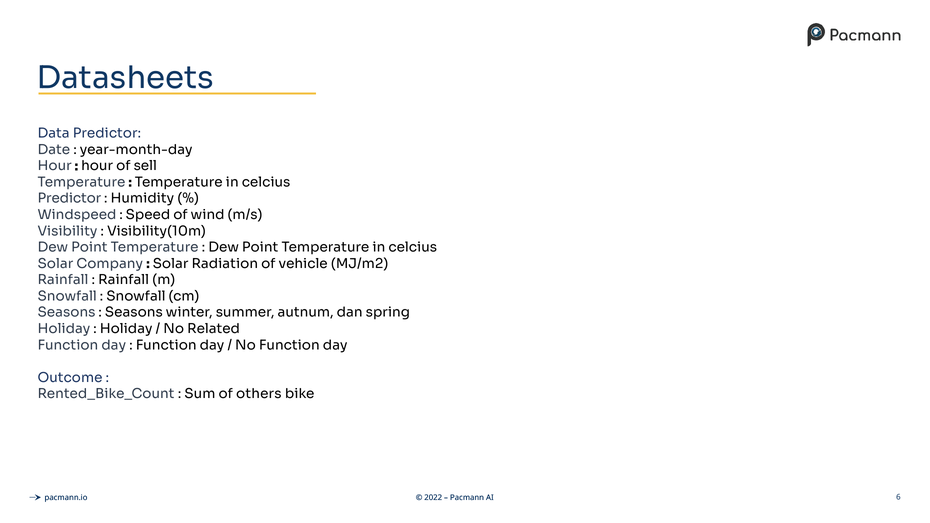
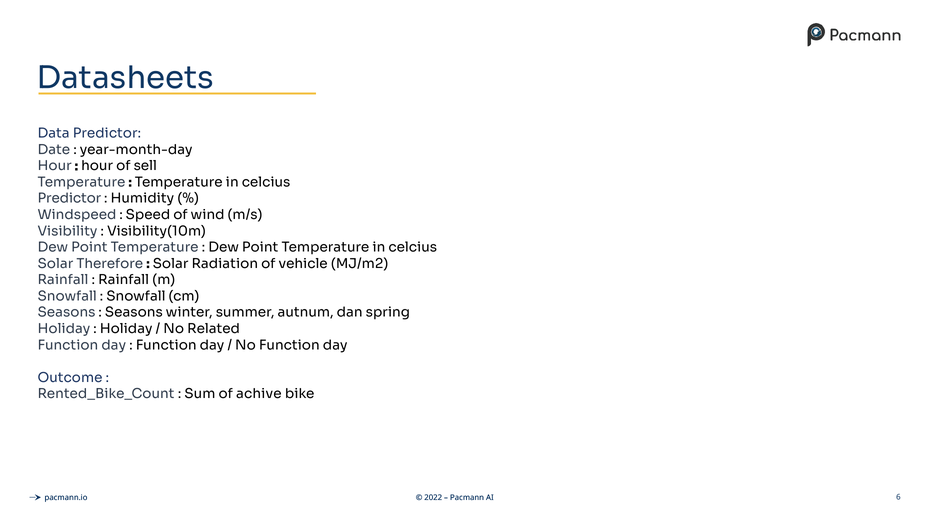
Company: Company -> Therefore
others: others -> achive
